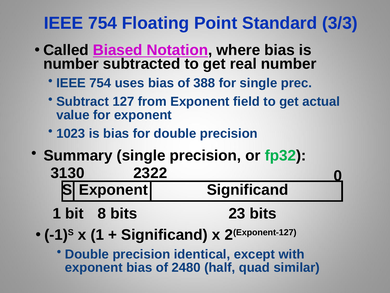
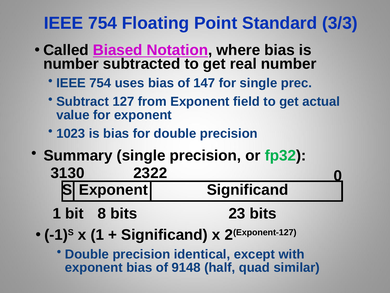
388: 388 -> 147
2480: 2480 -> 9148
